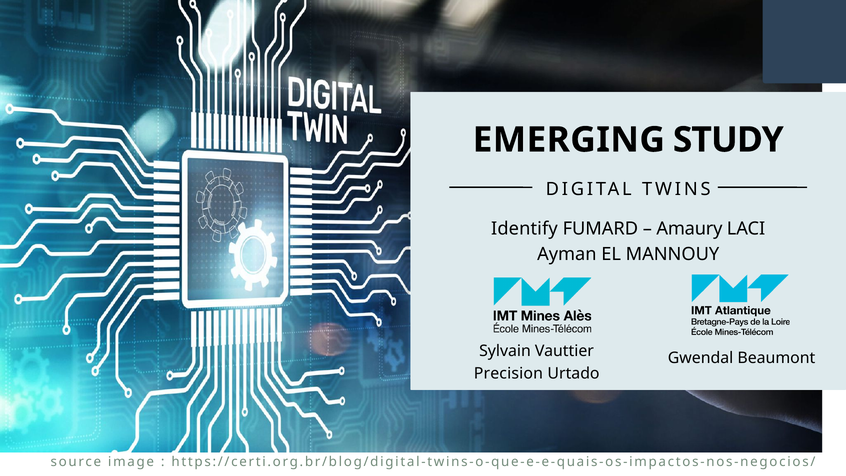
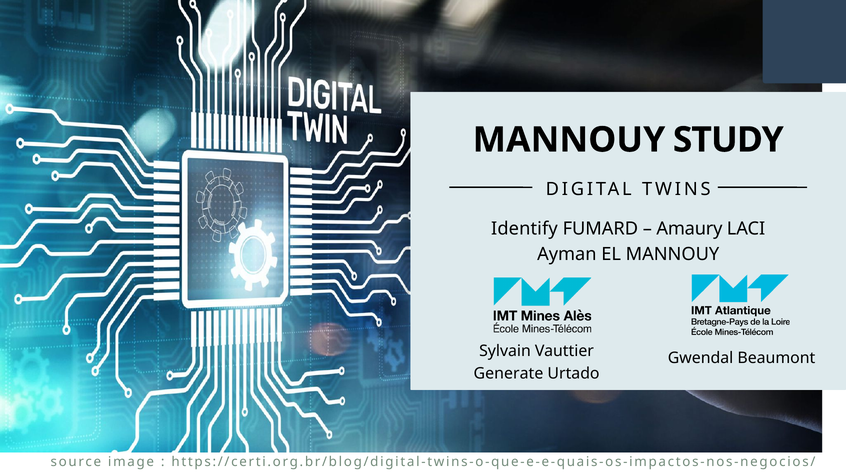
EMERGING at (569, 140): EMERGING -> MANNOUY
Precision: Precision -> Generate
